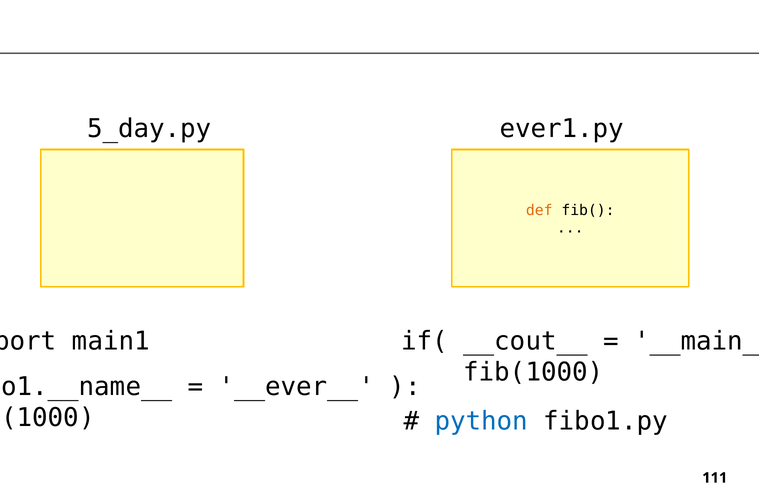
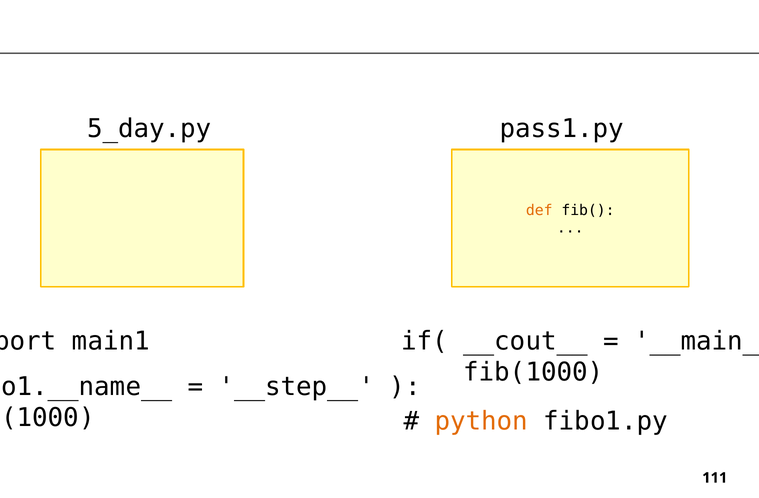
ever1.py: ever1.py -> pass1.py
__ever__: __ever__ -> __step__
python colour: blue -> orange
